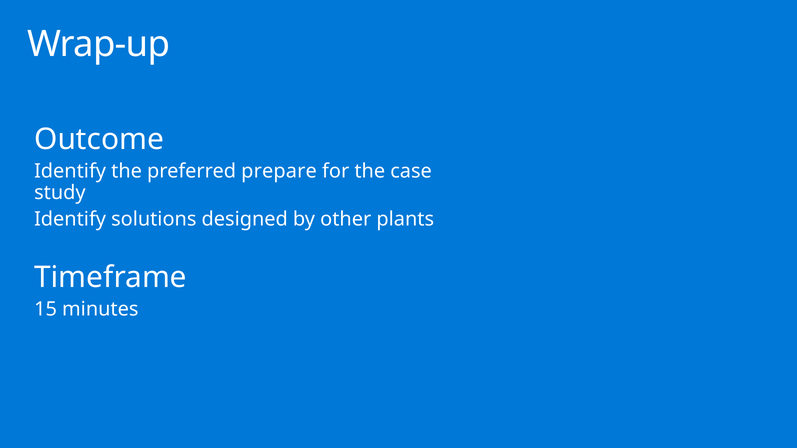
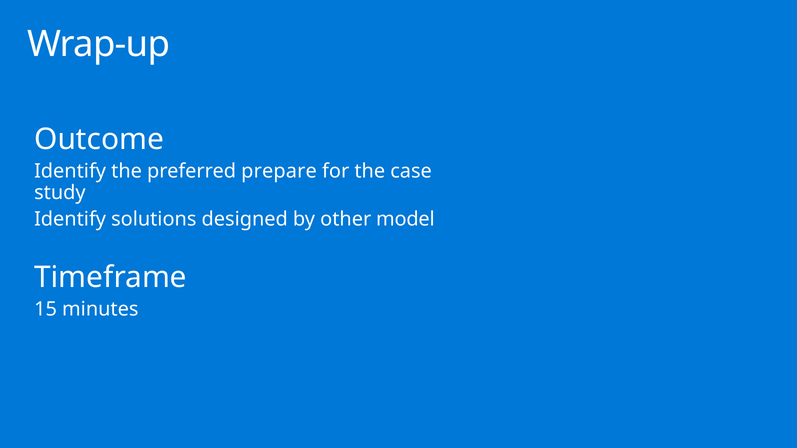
plants: plants -> model
